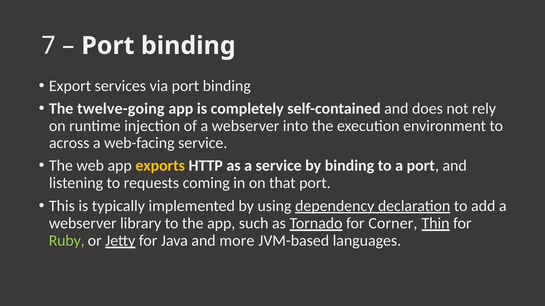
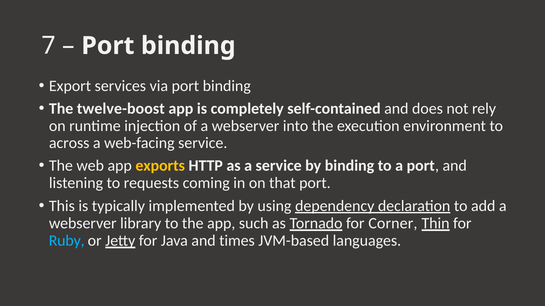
twelve-going: twelve-going -> twelve-boost
Ruby colour: light green -> light blue
more: more -> times
